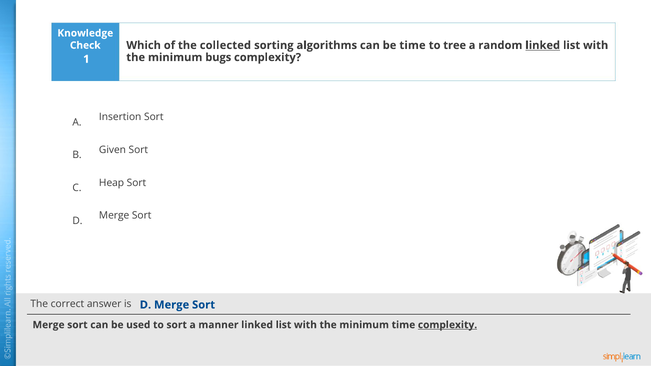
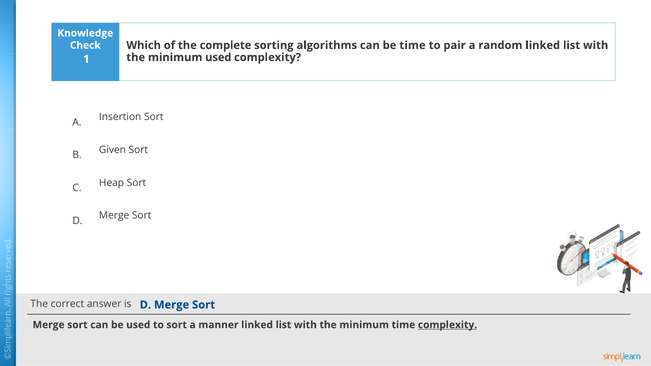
collected: collected -> complete
tree: tree -> pair
linked at (543, 45) underline: present -> none
minimum bugs: bugs -> used
